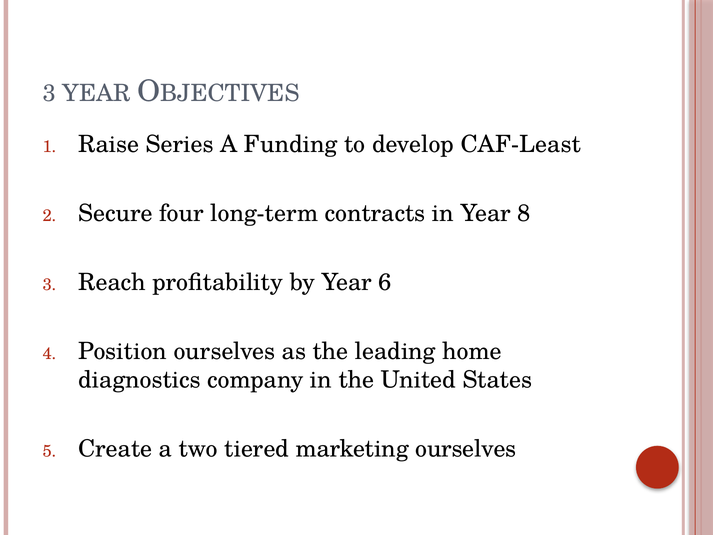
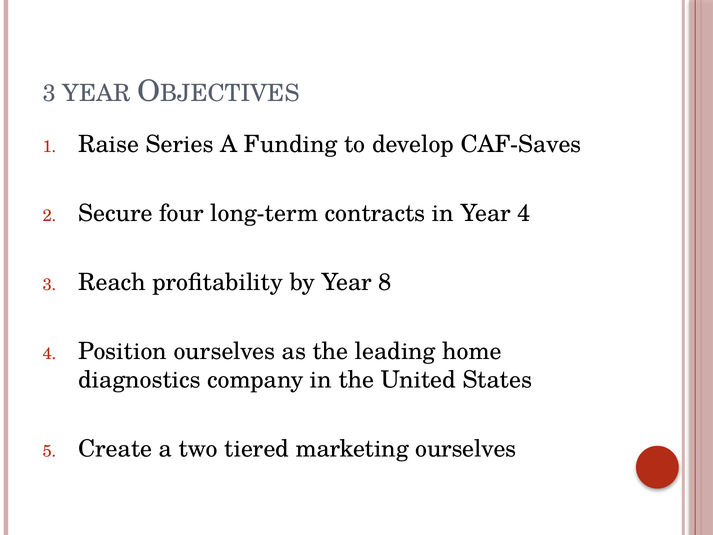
CAF-Least: CAF-Least -> CAF-Saves
Year 8: 8 -> 4
6: 6 -> 8
